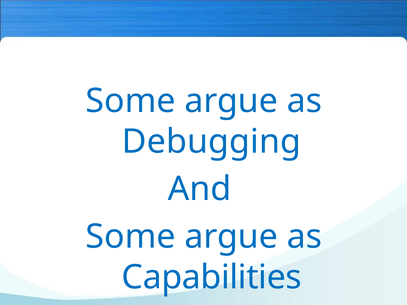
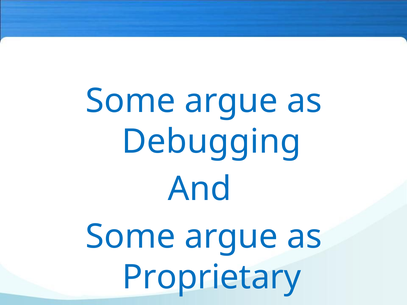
Capabilities: Capabilities -> Proprietary
